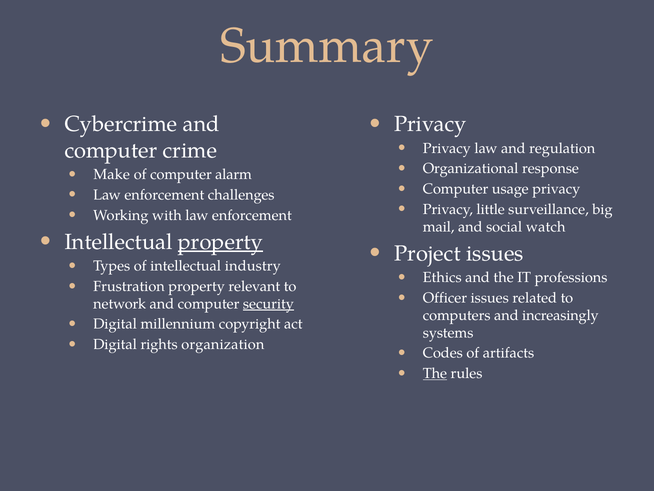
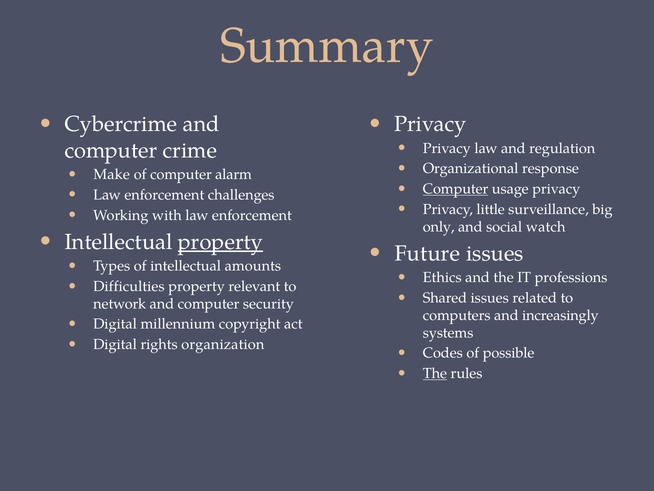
Computer at (456, 189) underline: none -> present
mail: mail -> only
Project: Project -> Future
industry: industry -> amounts
Frustration: Frustration -> Difficulties
Officer: Officer -> Shared
security underline: present -> none
artifacts: artifacts -> possible
